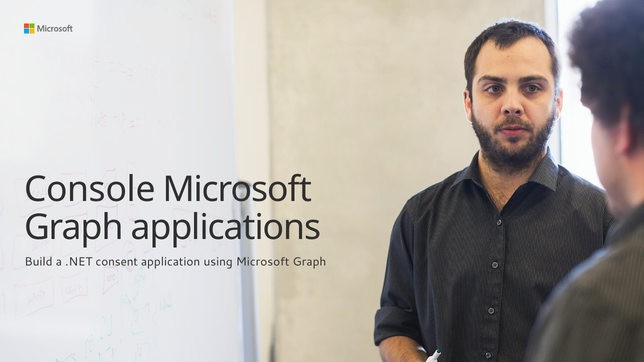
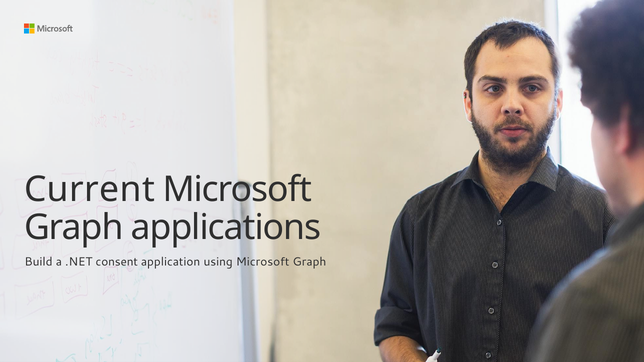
Console: Console -> Current
